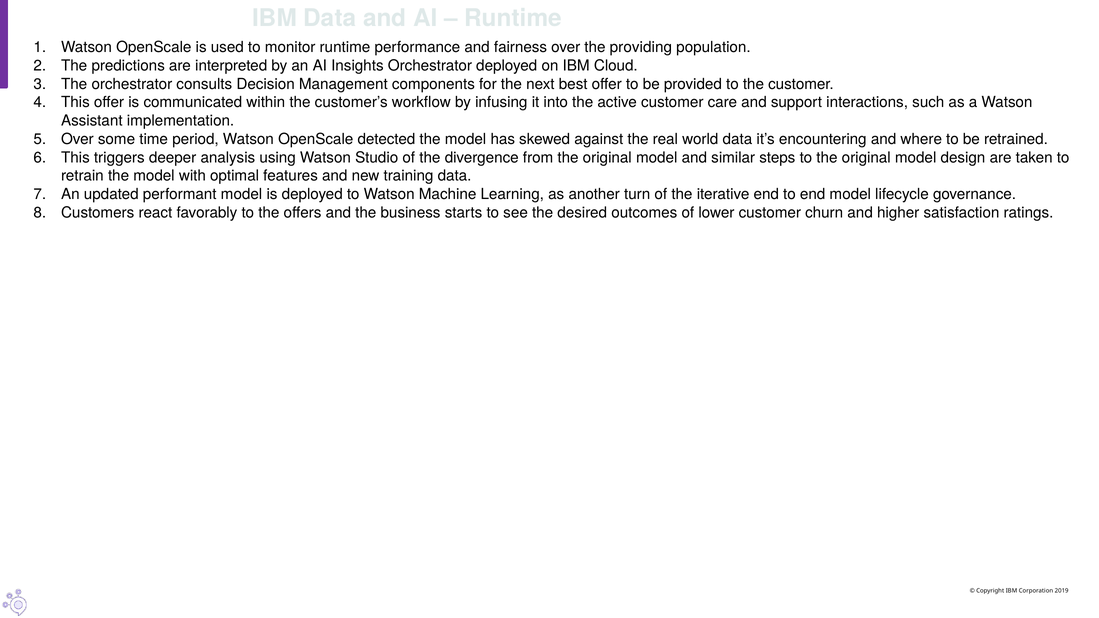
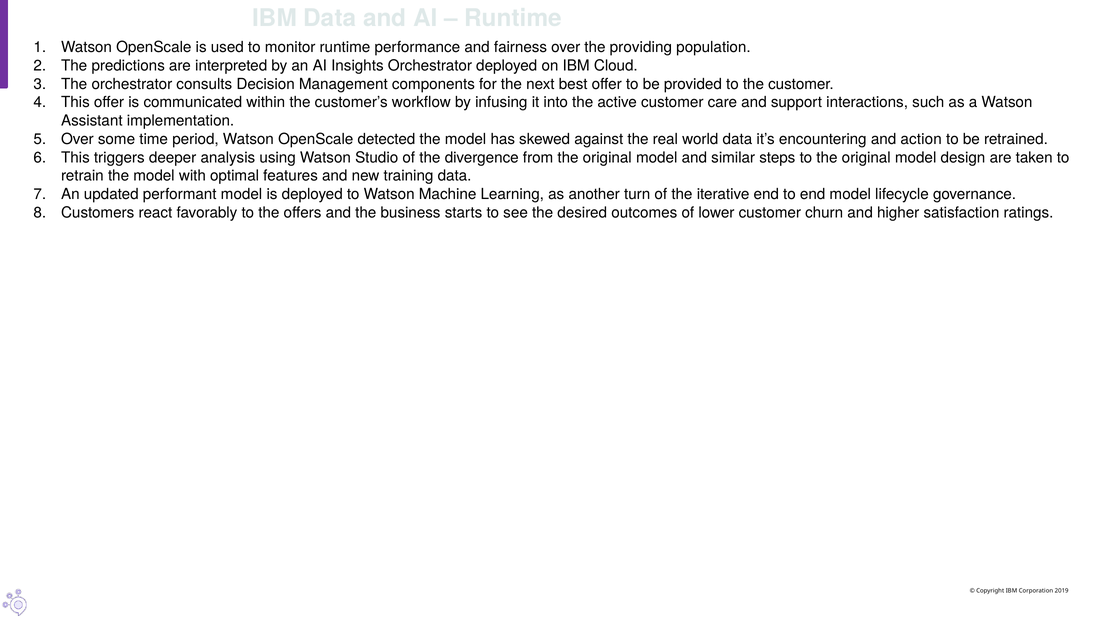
where: where -> action
